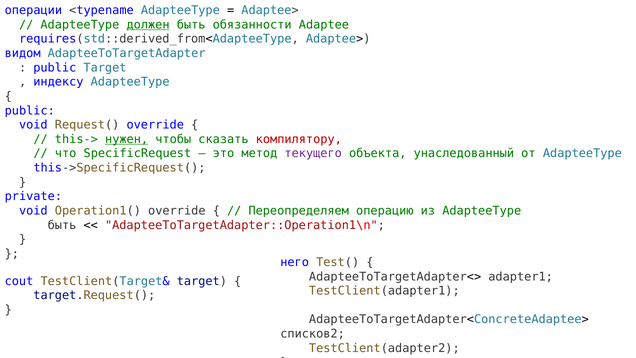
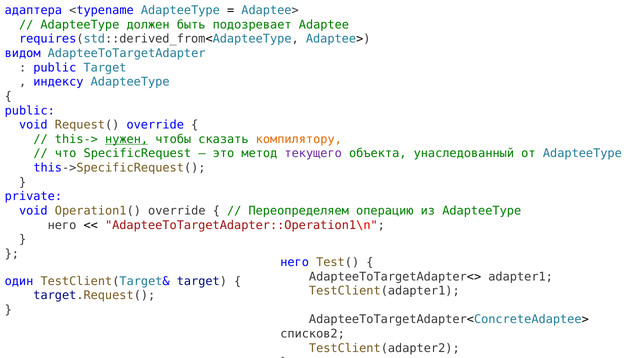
операции: операции -> адаптера
должен underline: present -> none
обязанности: обязанности -> подозревает
компилятору colour: red -> orange
быть at (62, 225): быть -> него
cout: cout -> один
